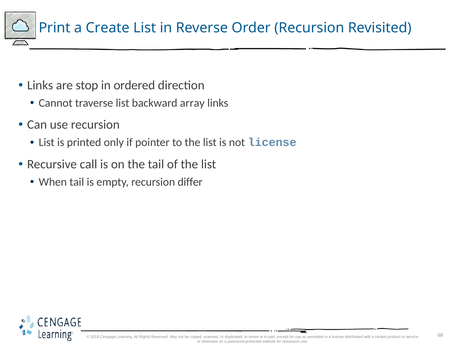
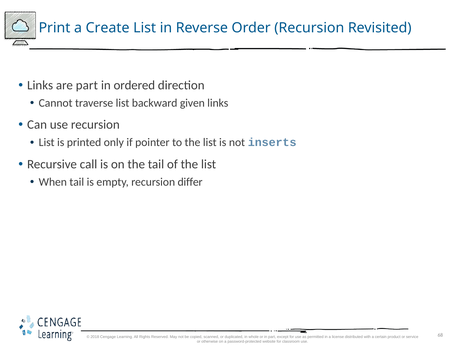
are stop: stop -> part
array: array -> given
not license: license -> inserts
